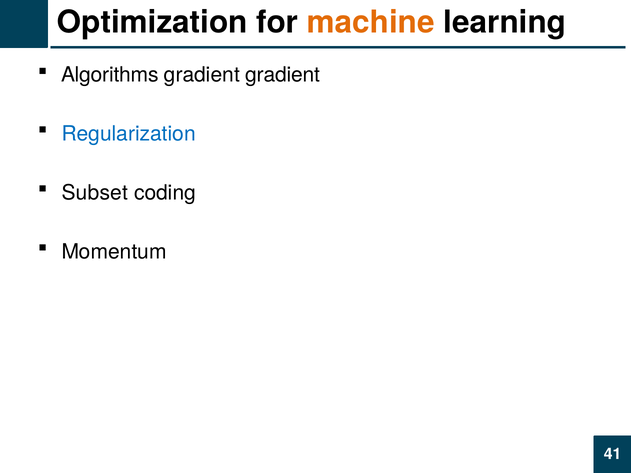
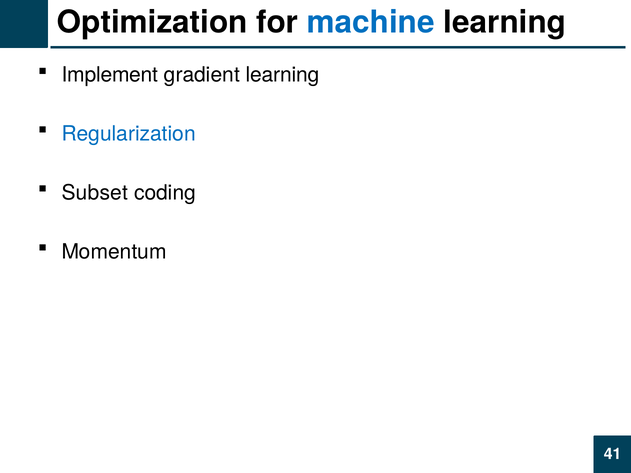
machine colour: orange -> blue
Algorithms: Algorithms -> Implement
gradient gradient: gradient -> learning
